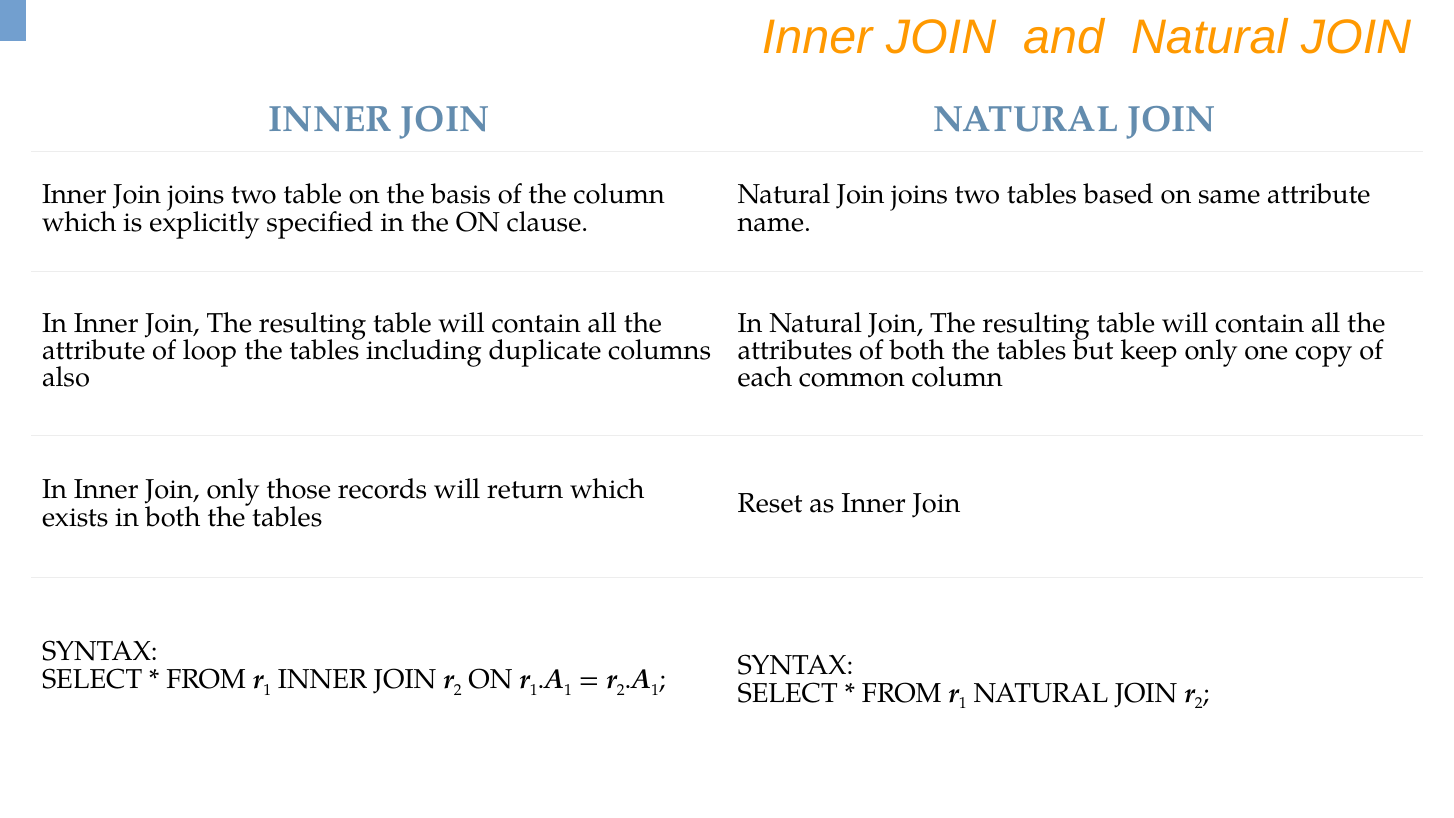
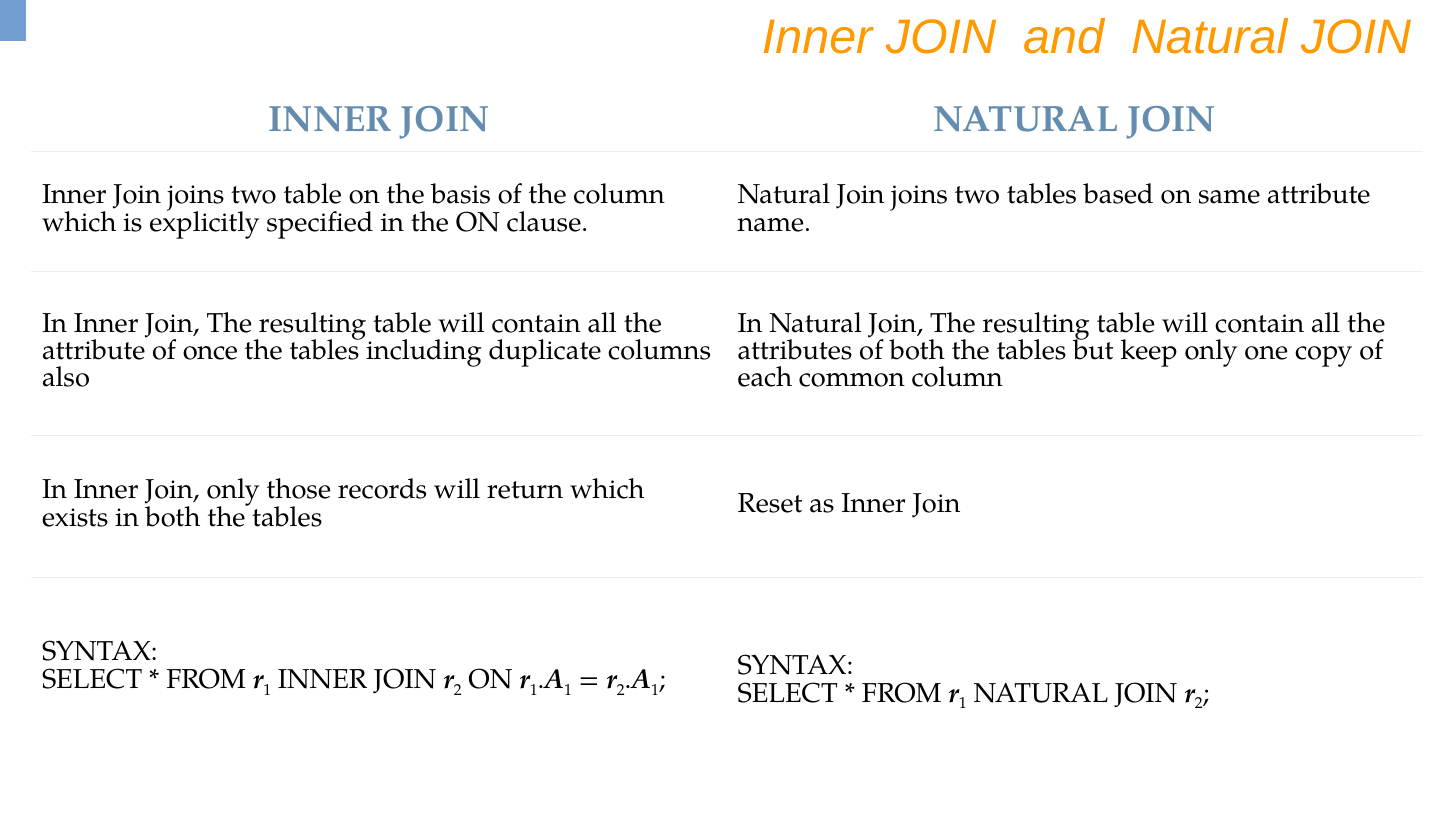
loop: loop -> once
